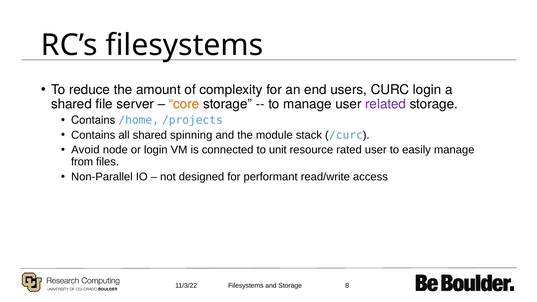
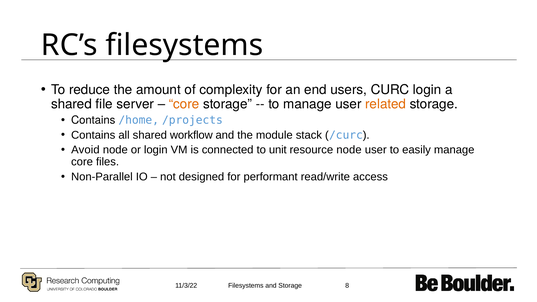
related colour: purple -> orange
spinning: spinning -> workflow
resource rated: rated -> node
from at (82, 162): from -> core
